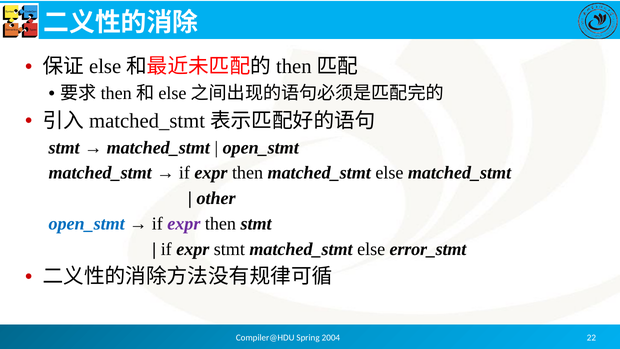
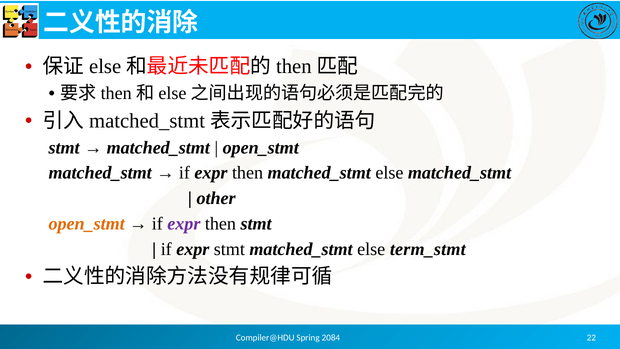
open_stmt at (87, 224) colour: blue -> orange
error_stmt: error_stmt -> term_stmt
2004: 2004 -> 2084
